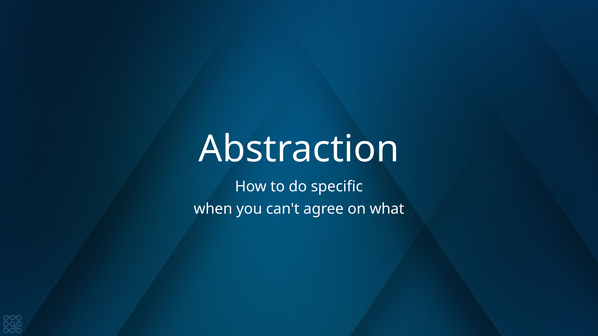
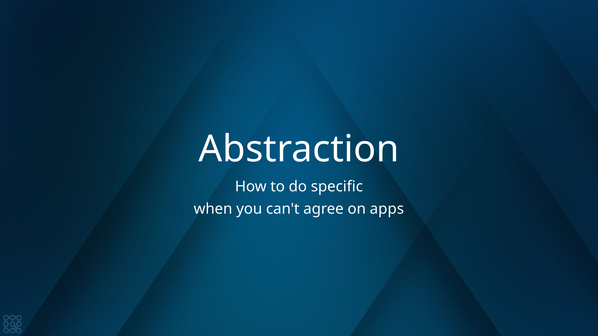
what: what -> apps
